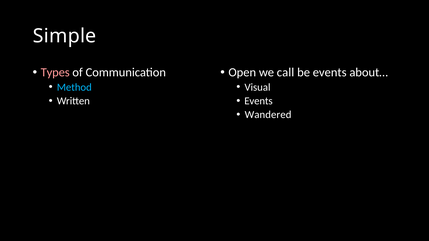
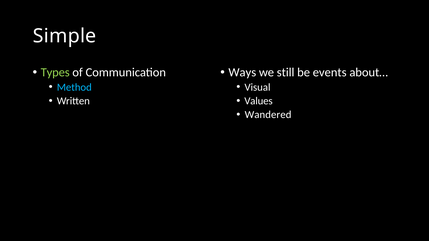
Types colour: pink -> light green
Open: Open -> Ways
call: call -> still
Events at (258, 101): Events -> Values
